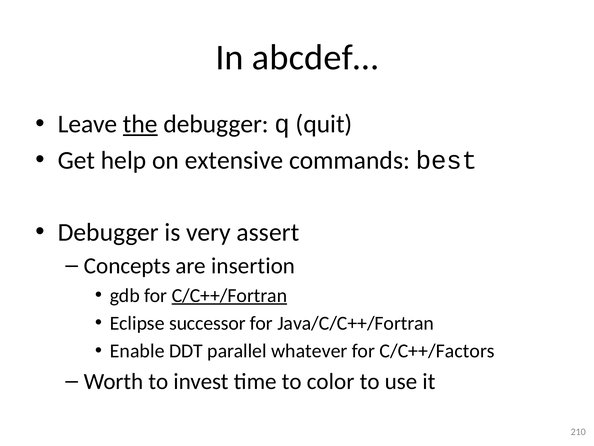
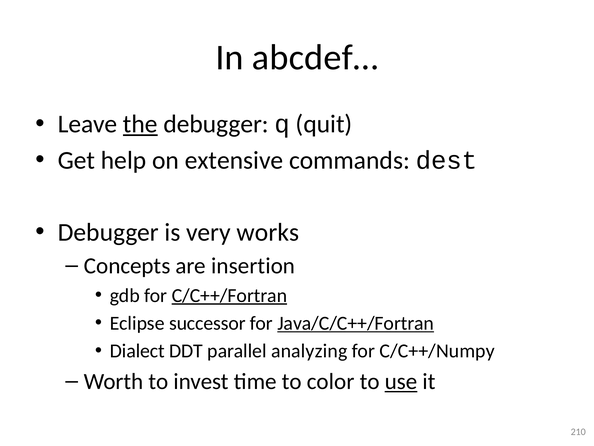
best: best -> dest
assert: assert -> works
Java/C/C++/Fortran underline: none -> present
Enable: Enable -> Dialect
whatever: whatever -> analyzing
C/C++/Factors: C/C++/Factors -> C/C++/Numpy
use underline: none -> present
